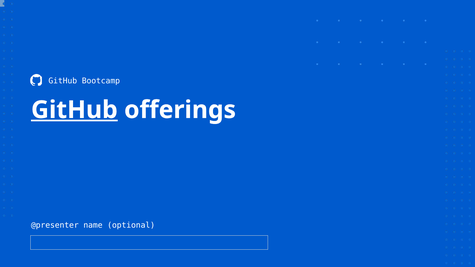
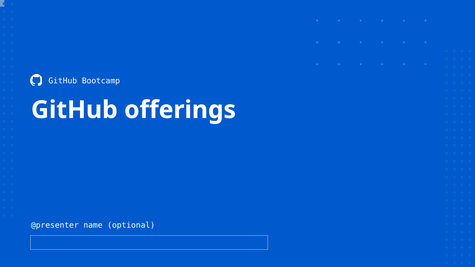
GitHub at (74, 110) underline: present -> none
